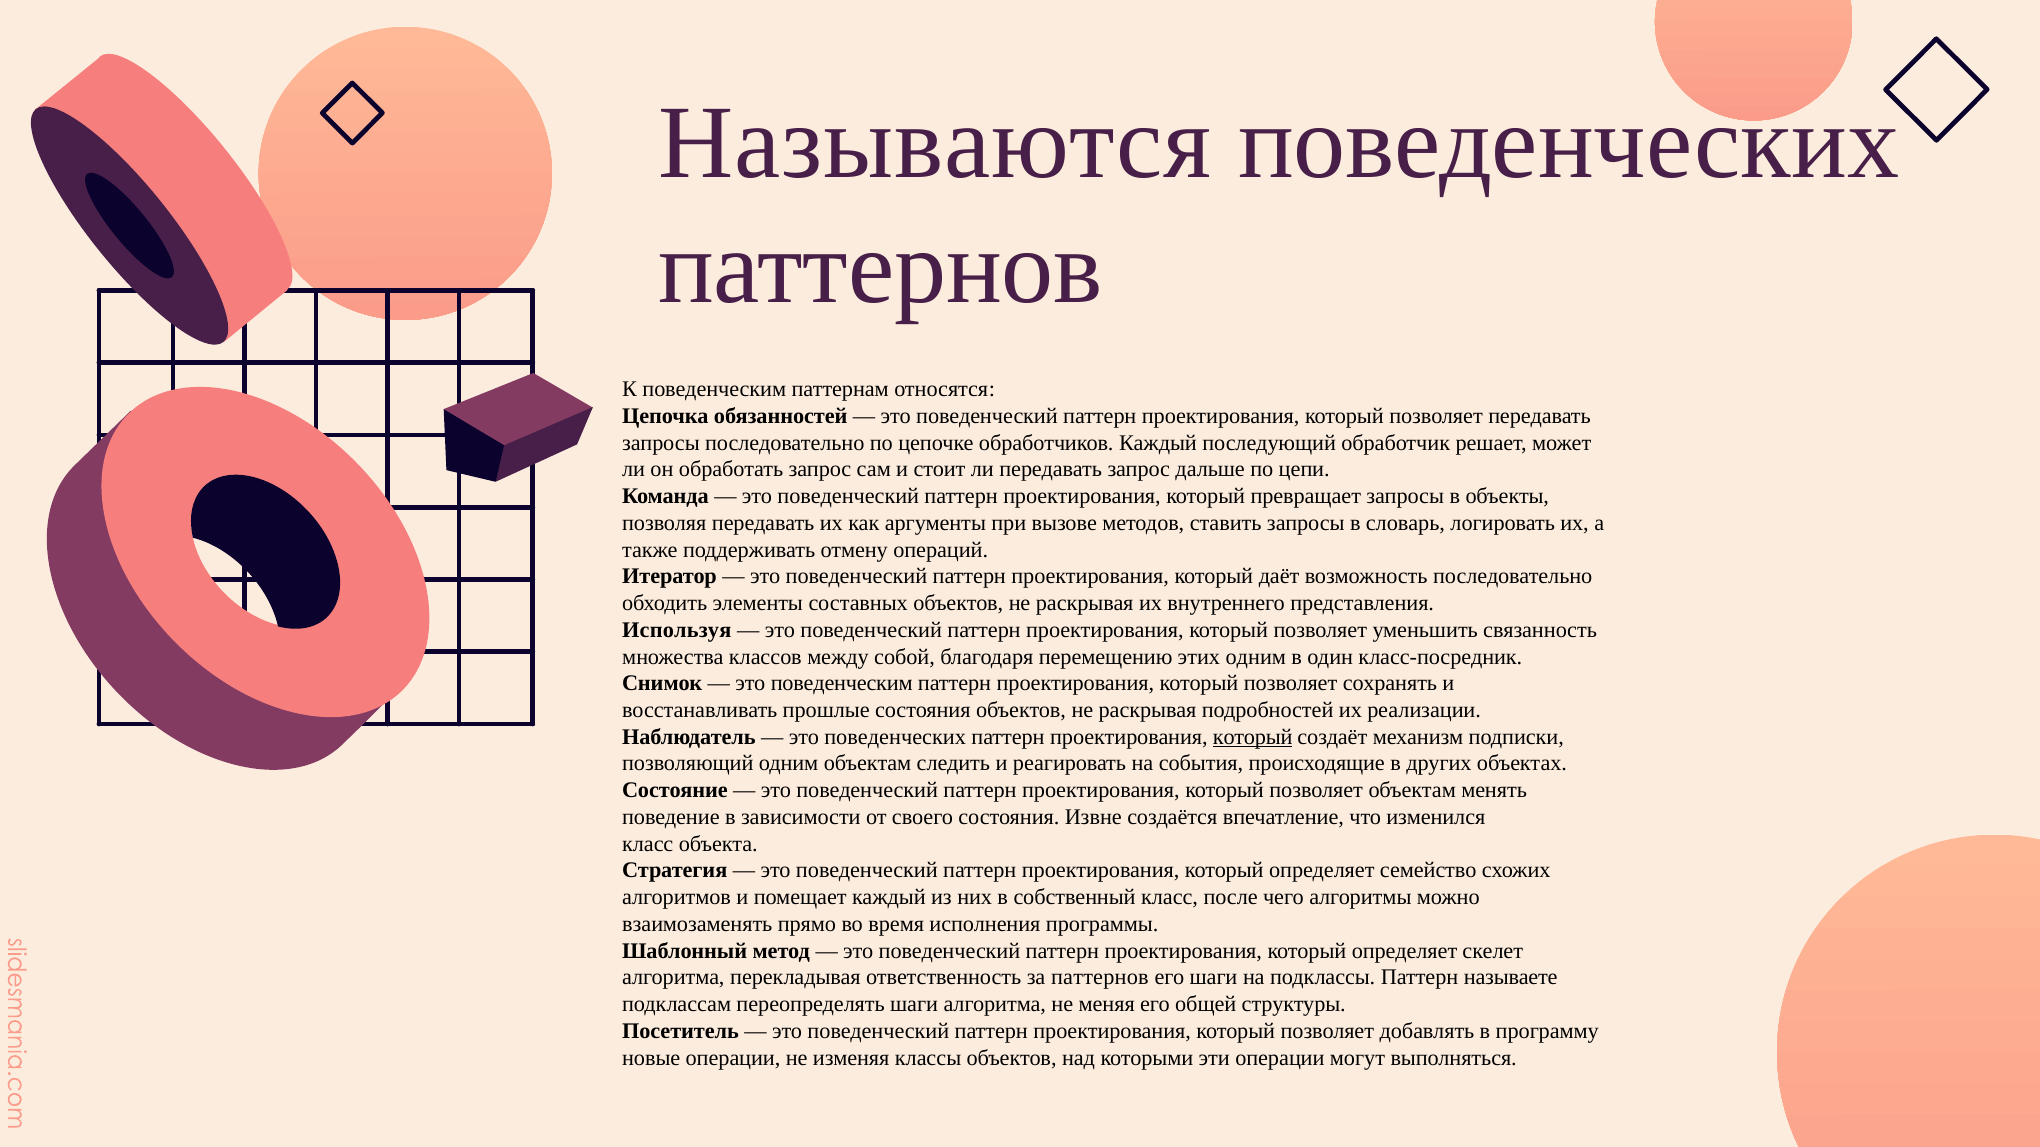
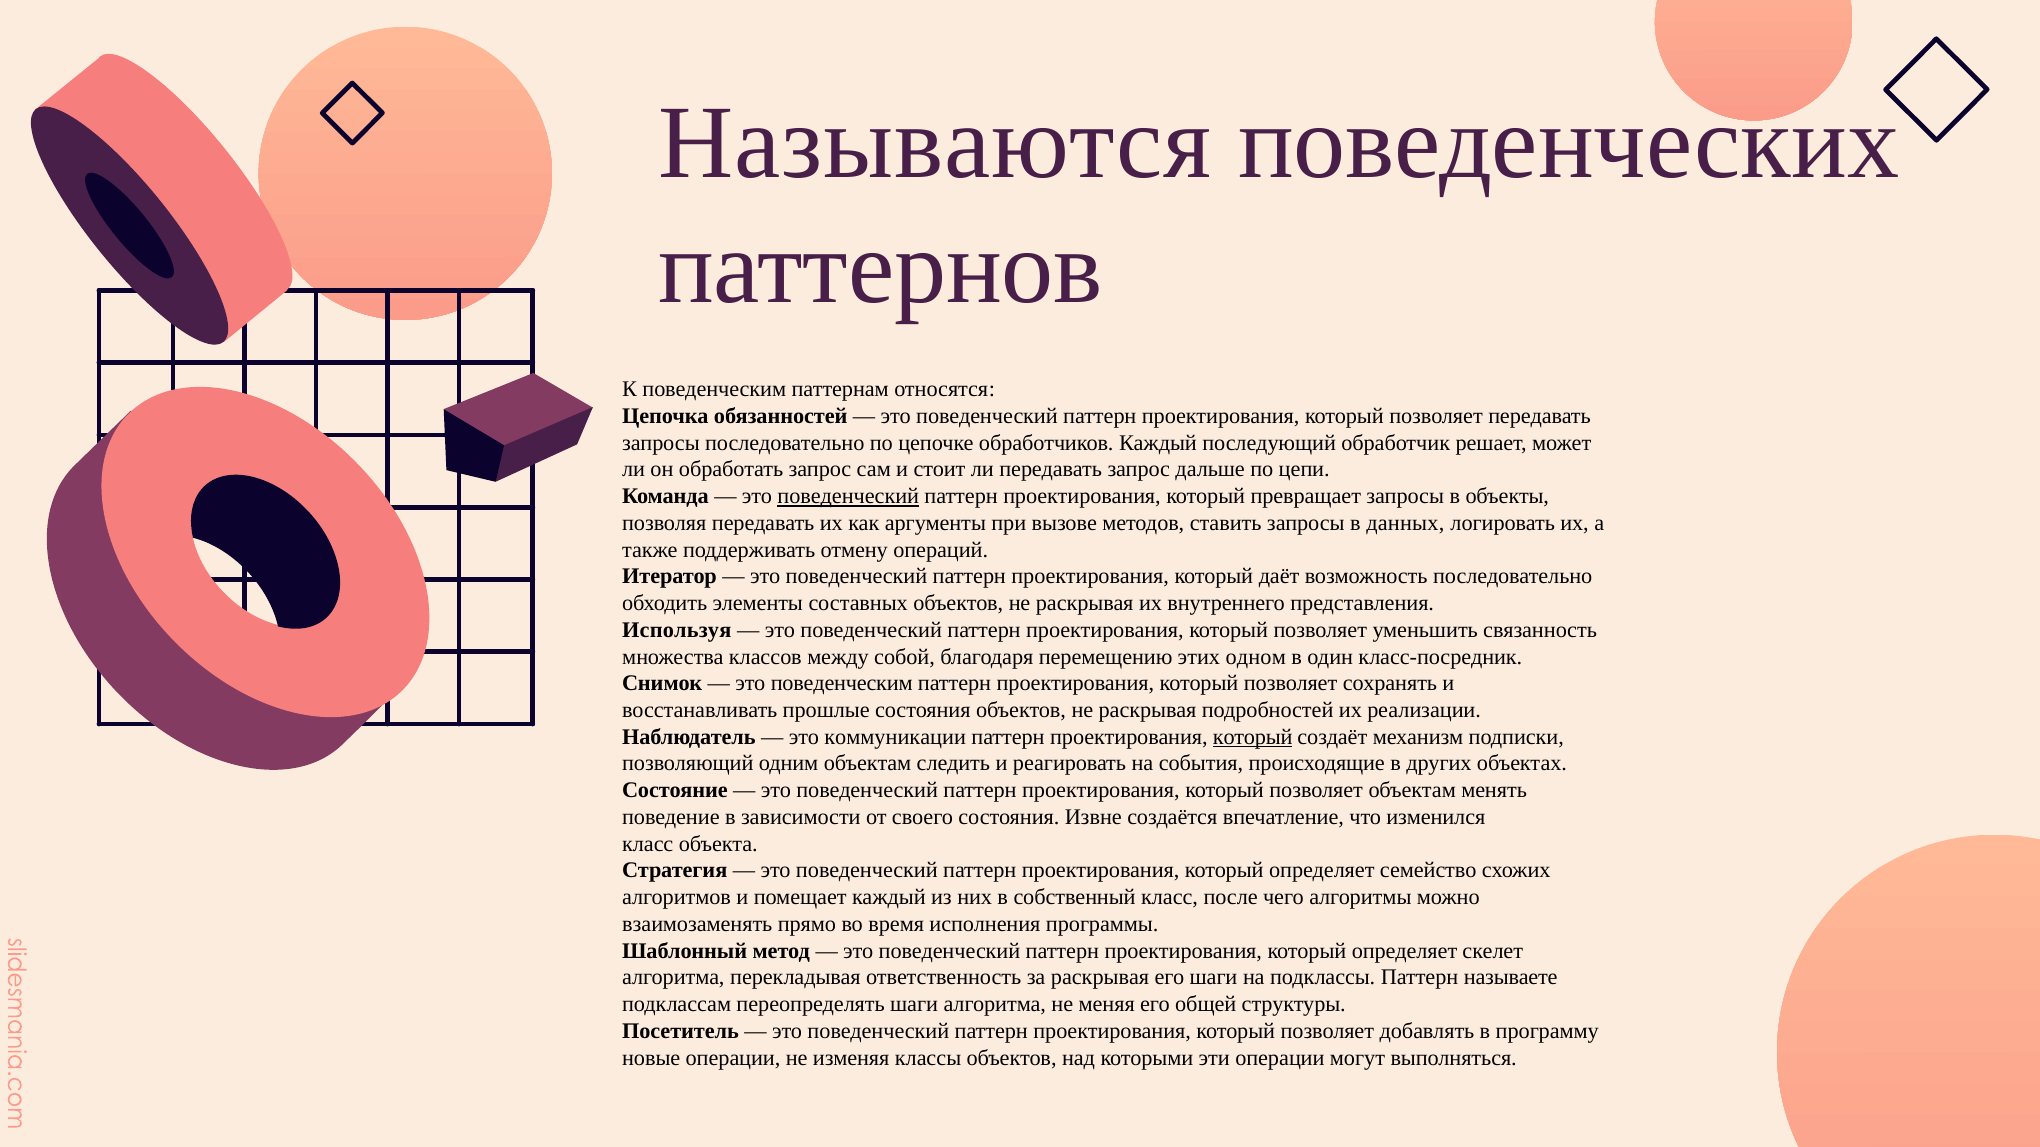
поведенческий at (848, 497) underline: none -> present
словарь: словарь -> данных
этих одним: одним -> одном
это поведенческих: поведенческих -> коммуникации
за паттернов: паттернов -> раскрывая
